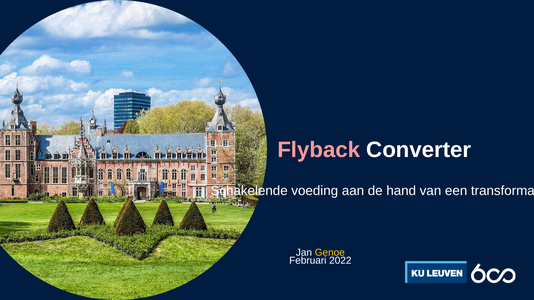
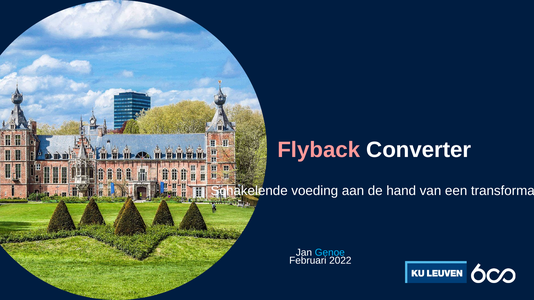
Genoe colour: yellow -> light blue
